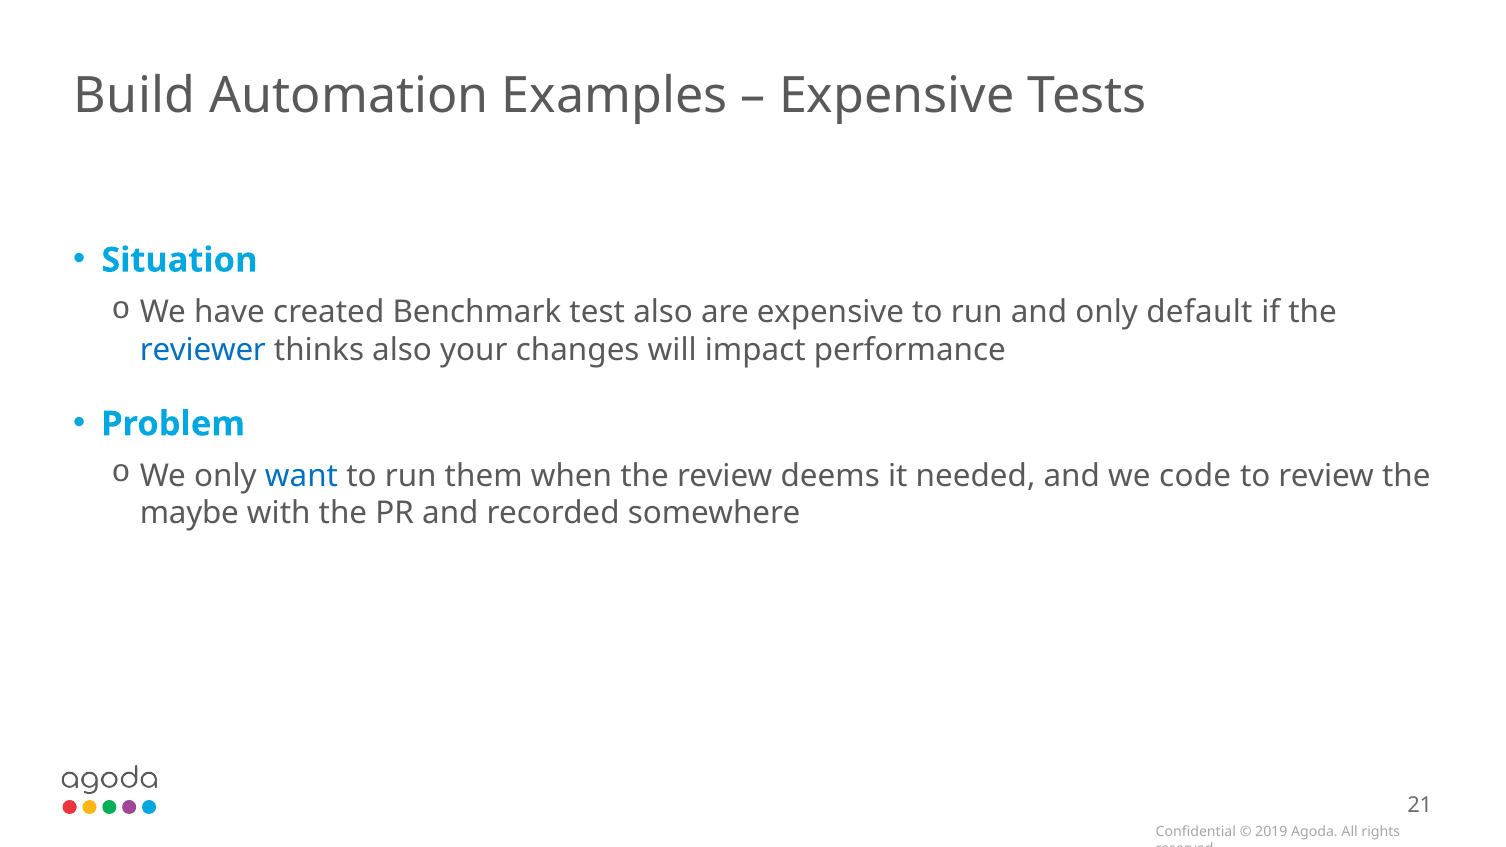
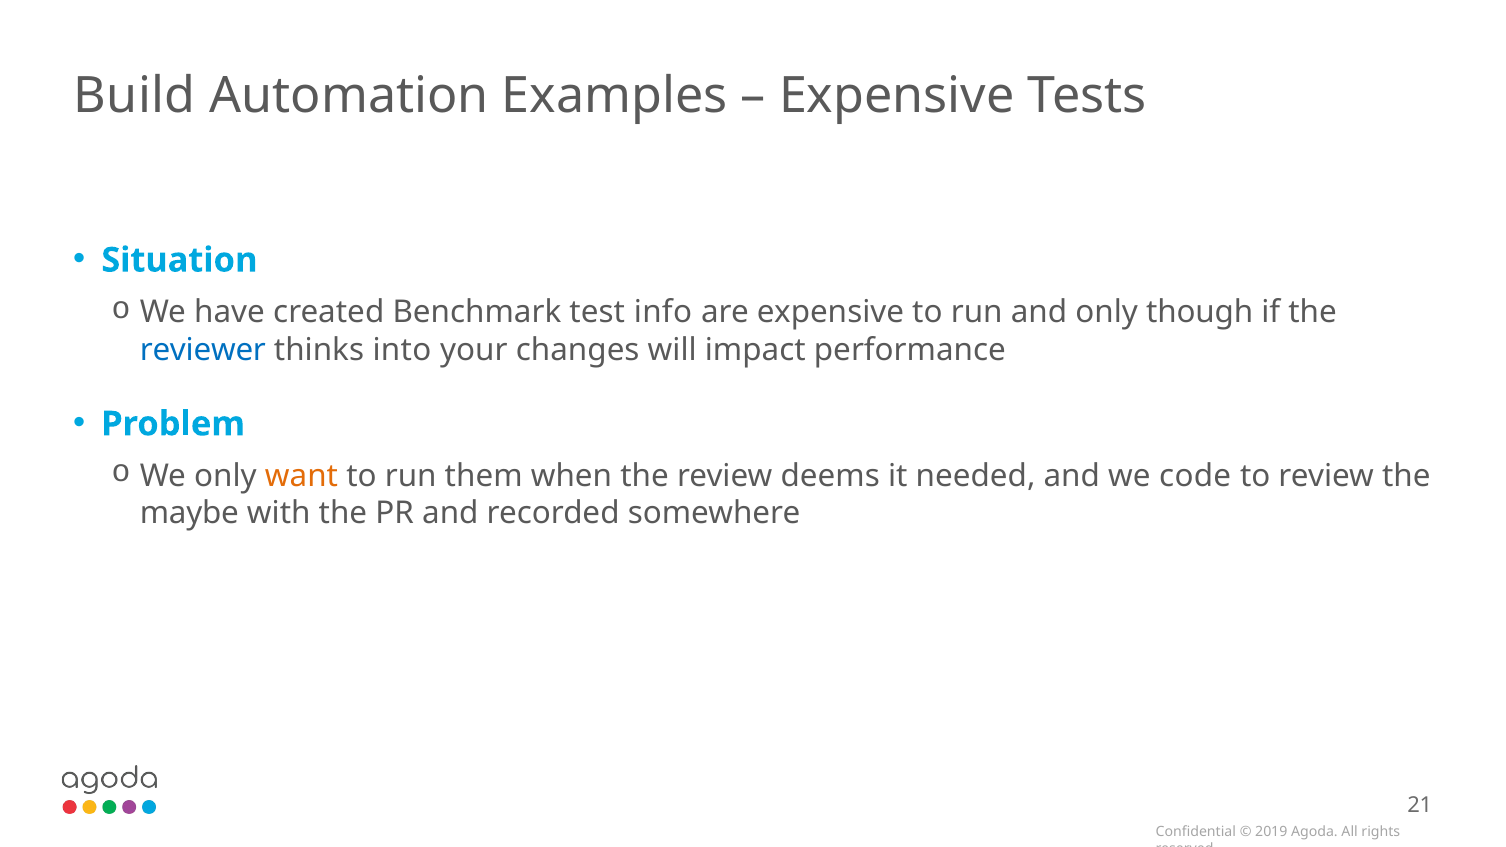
test also: also -> info
default: default -> though
thinks also: also -> into
want colour: blue -> orange
